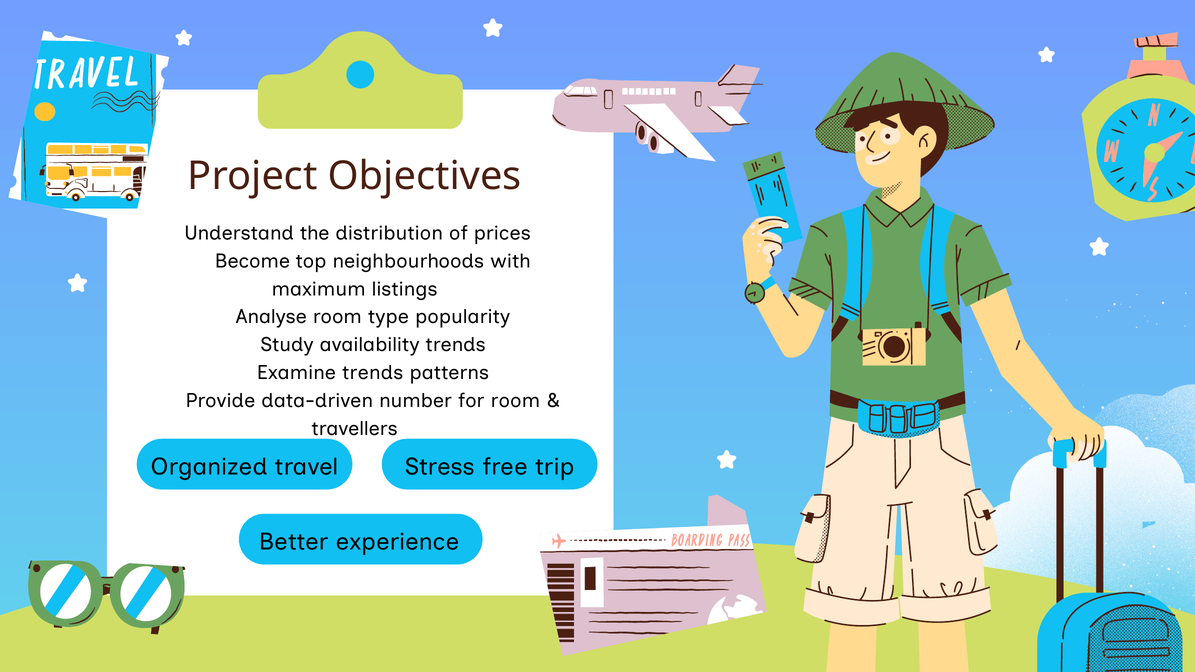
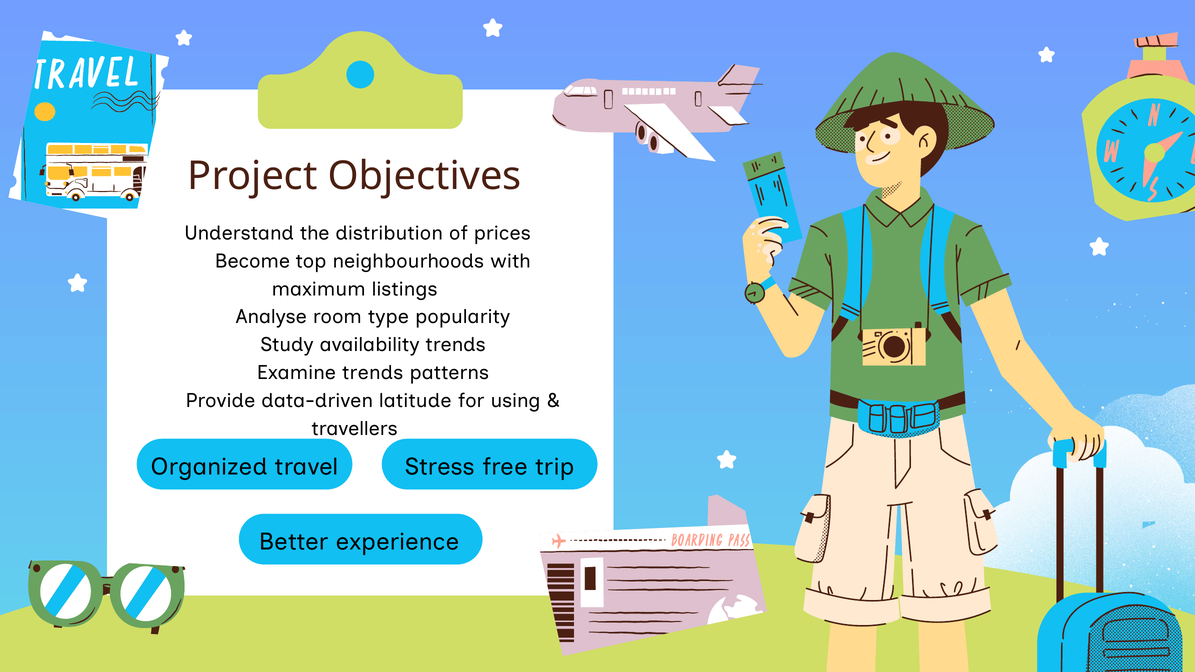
number: number -> latitude
for room: room -> using
